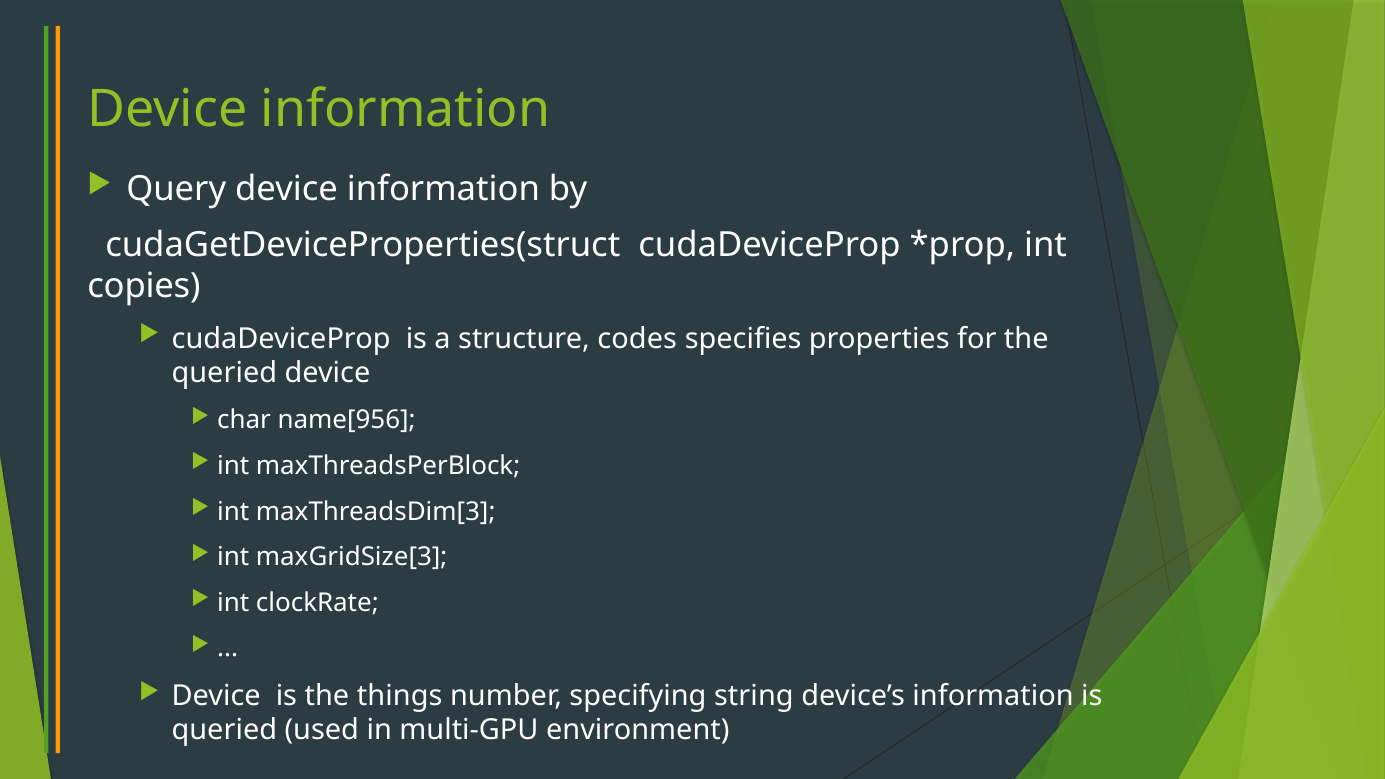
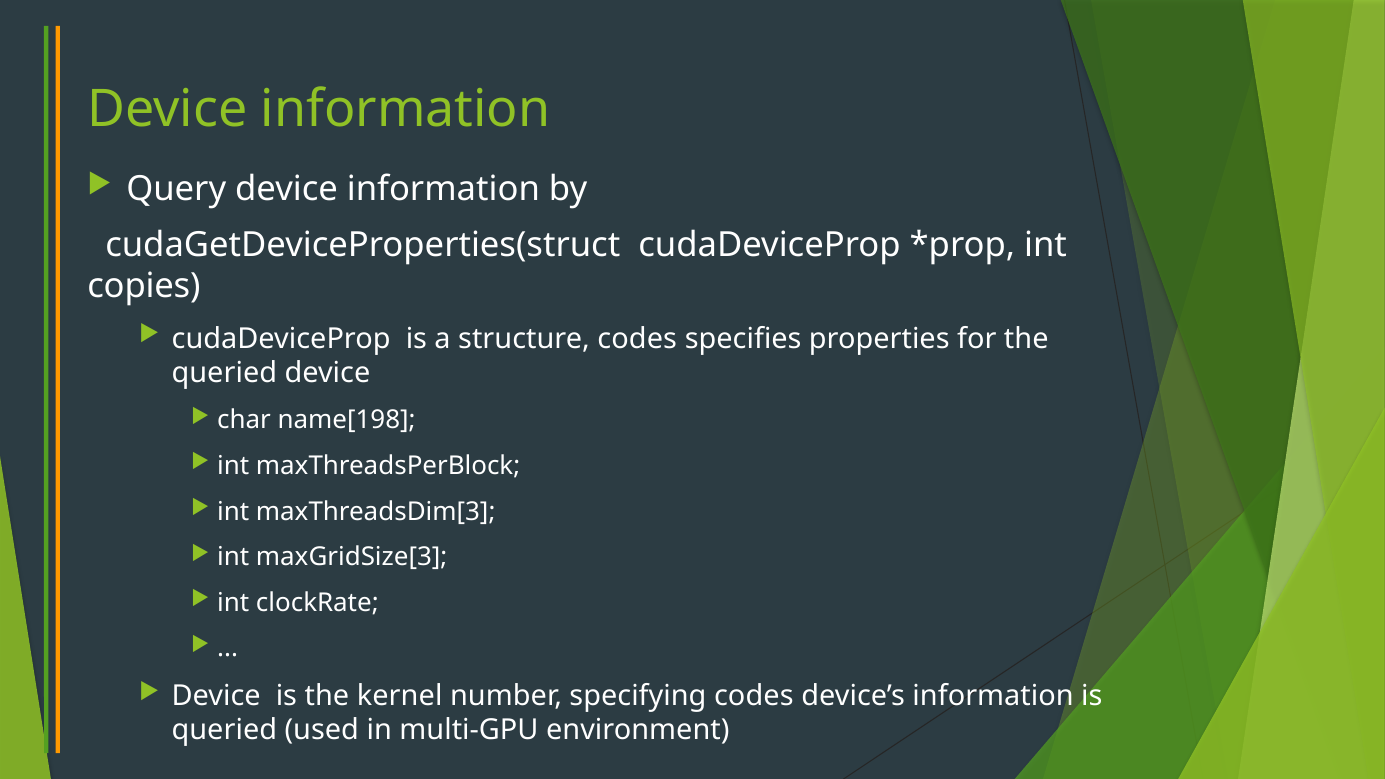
name[956: name[956 -> name[198
things: things -> kernel
specifying string: string -> codes
